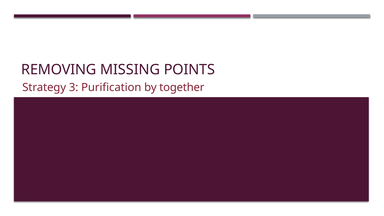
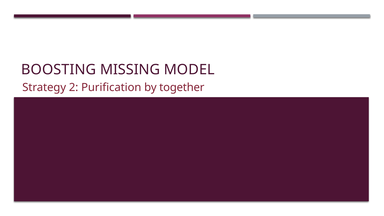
REMOVING: REMOVING -> BOOSTING
POINTS: POINTS -> MODEL
3: 3 -> 2
